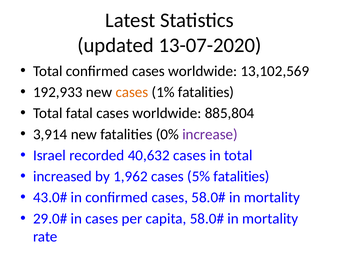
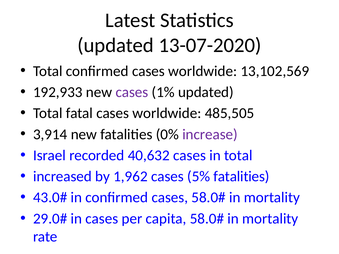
cases at (132, 92) colour: orange -> purple
1% fatalities: fatalities -> updated
885,804: 885,804 -> 485,505
